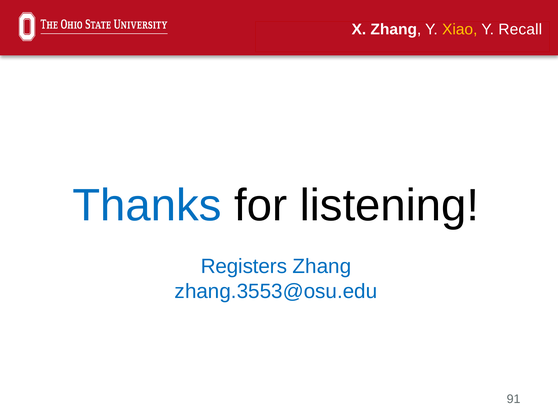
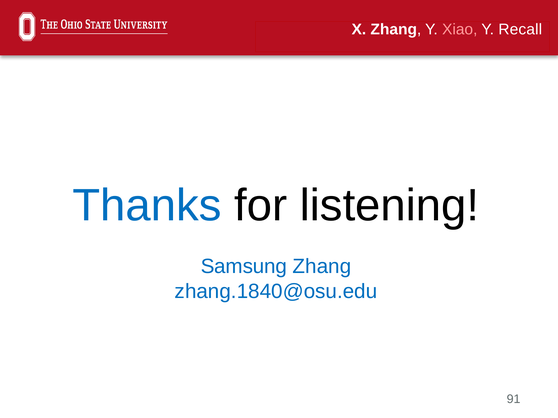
Xiao colour: yellow -> pink
Registers: Registers -> Samsung
zhang.3553@osu.edu: zhang.3553@osu.edu -> zhang.1840@osu.edu
